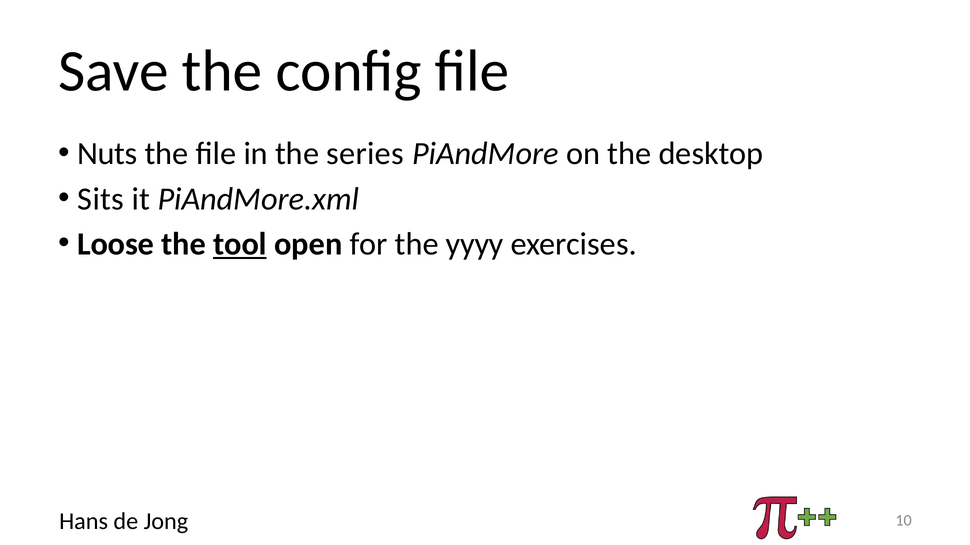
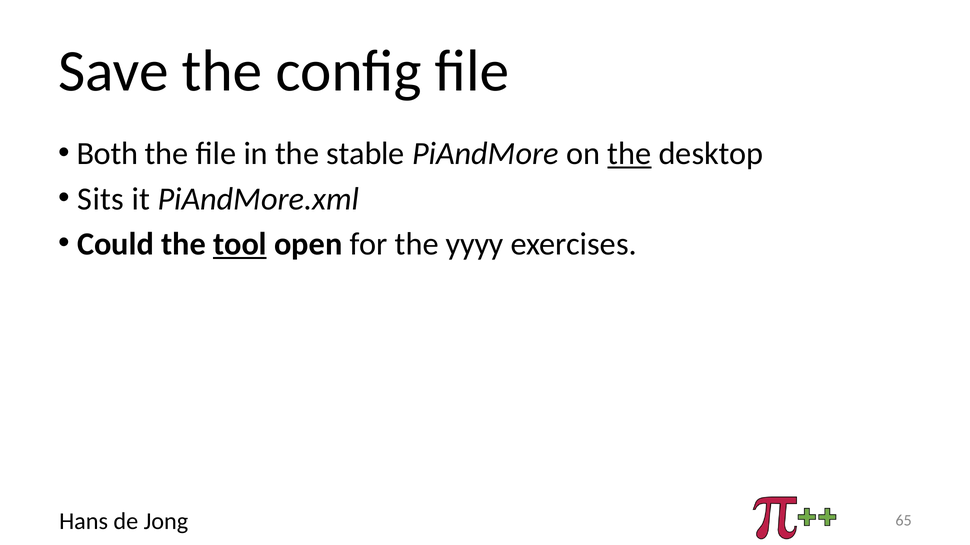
Nuts: Nuts -> Both
series: series -> stable
the at (629, 154) underline: none -> present
Loose: Loose -> Could
10: 10 -> 65
